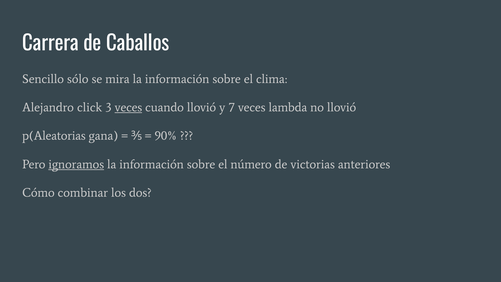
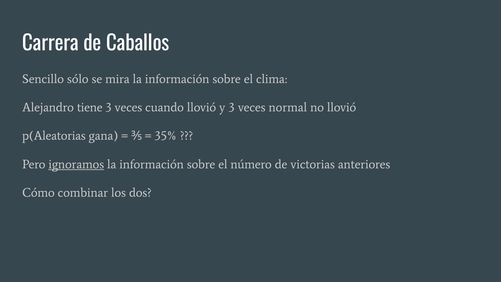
click: click -> tiene
veces at (128, 107) underline: present -> none
y 7: 7 -> 3
lambda: lambda -> normal
90%: 90% -> 35%
